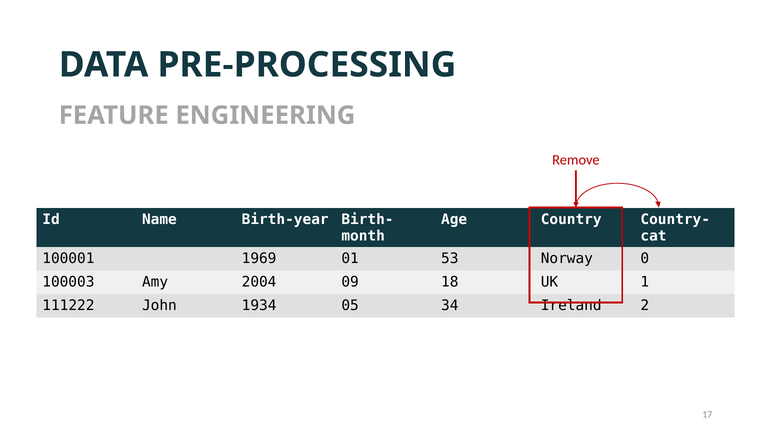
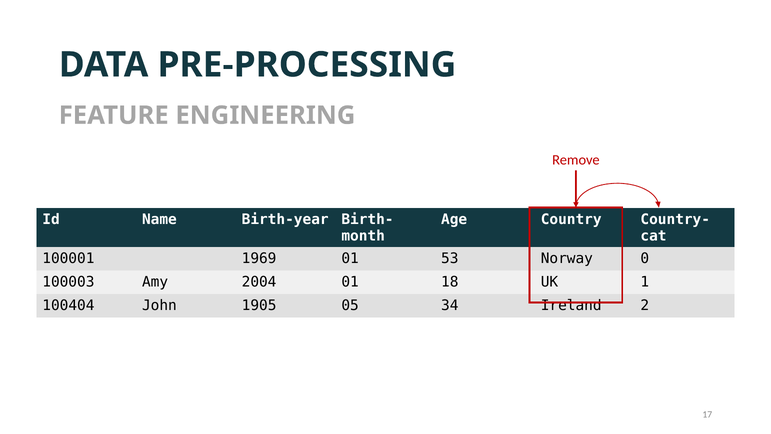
2004 09: 09 -> 01
111222: 111222 -> 100404
1934: 1934 -> 1905
